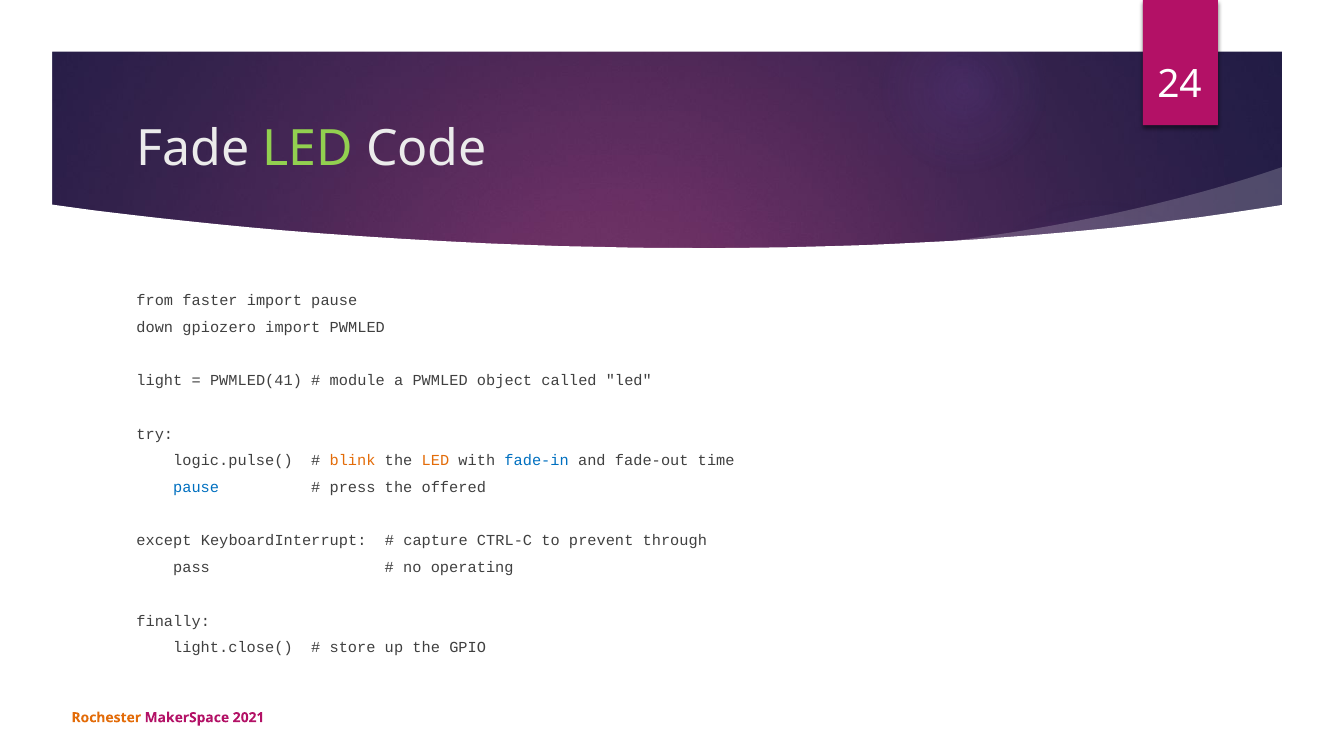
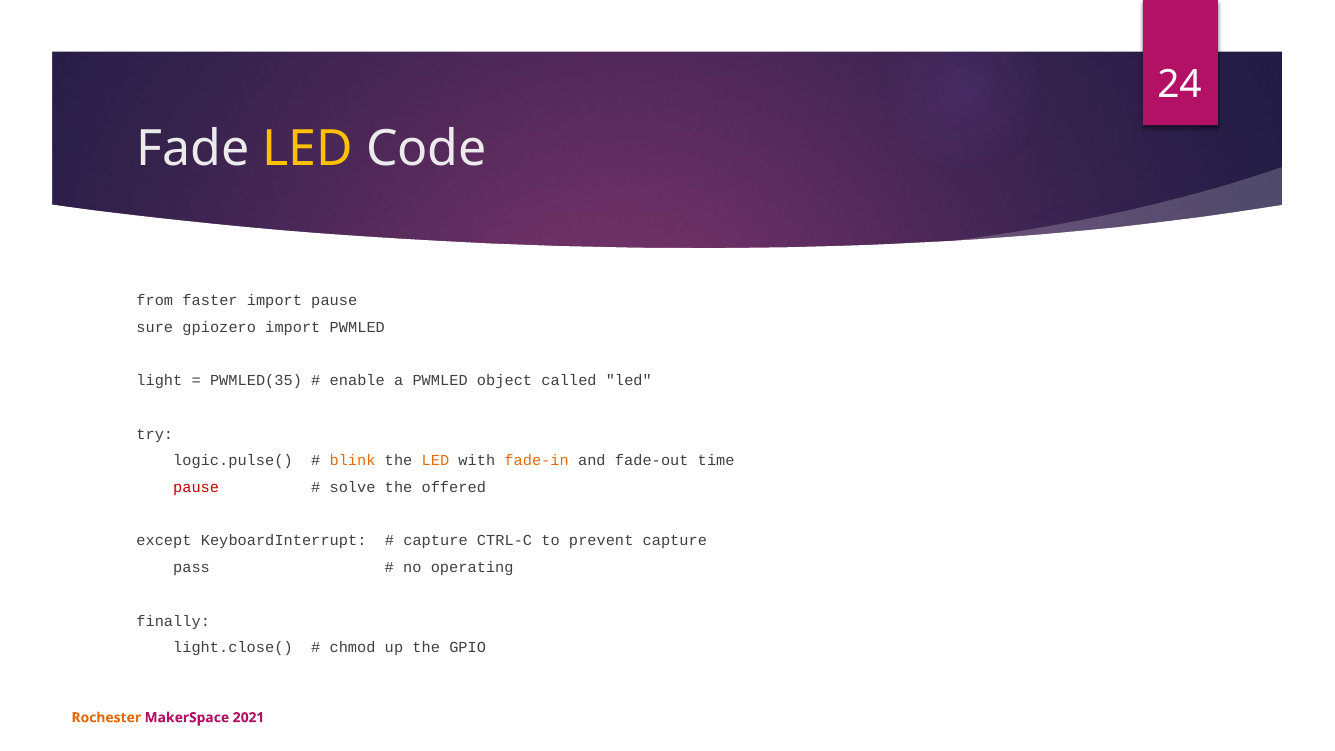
LED at (308, 149) colour: light green -> yellow
down: down -> sure
PWMLED(41: PWMLED(41 -> PWMLED(35
module: module -> enable
fade-in colour: blue -> orange
pause at (196, 487) colour: blue -> red
press: press -> solve
prevent through: through -> capture
store: store -> chmod
